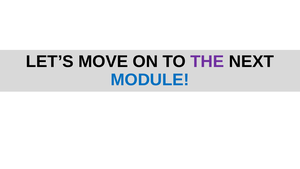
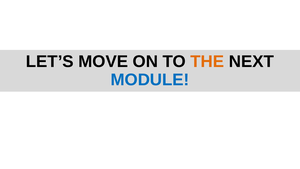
THE colour: purple -> orange
